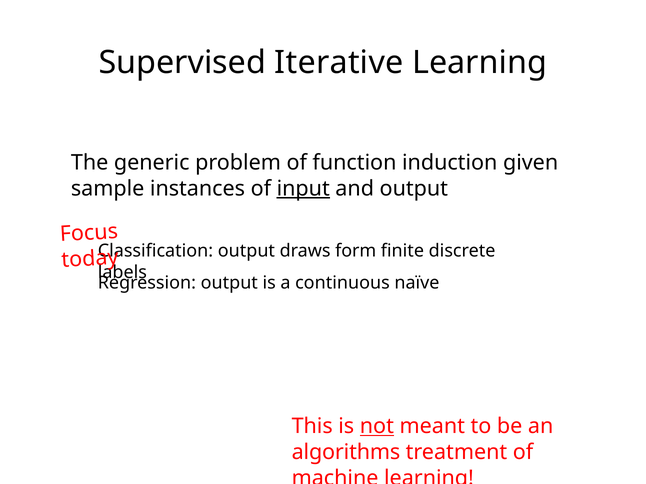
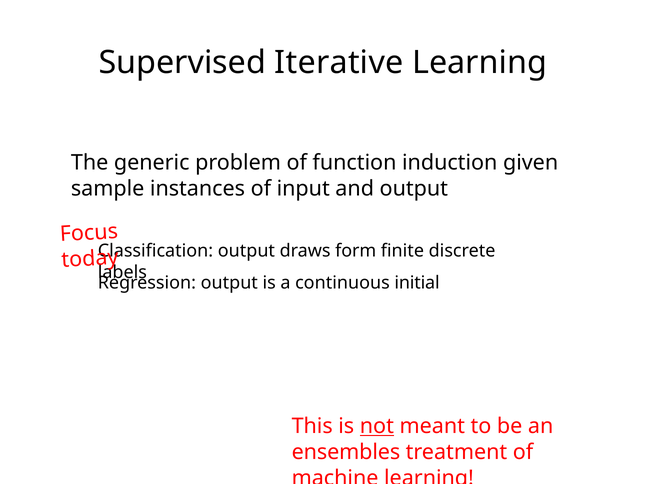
input underline: present -> none
naïve: naïve -> initial
algorithms: algorithms -> ensembles
